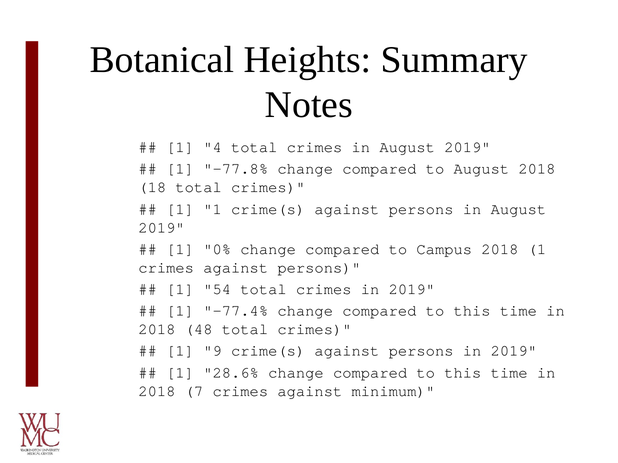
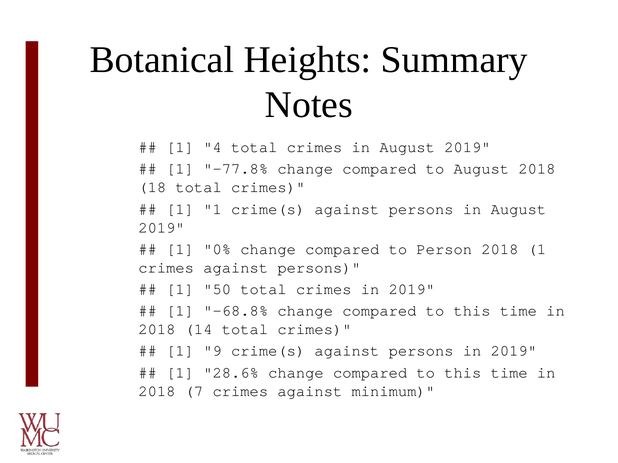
Campus: Campus -> Person
54: 54 -> 50
-77.4%: -77.4% -> -68.8%
48: 48 -> 14
